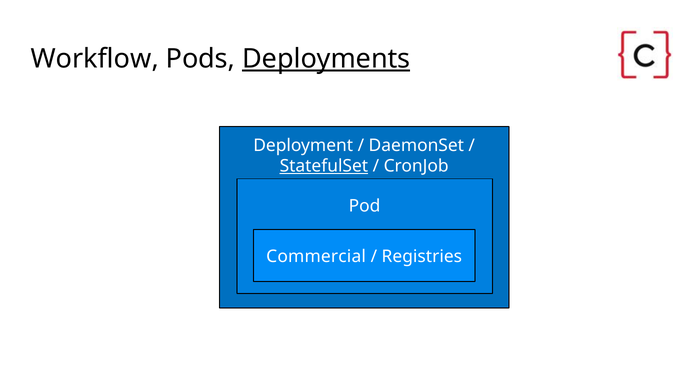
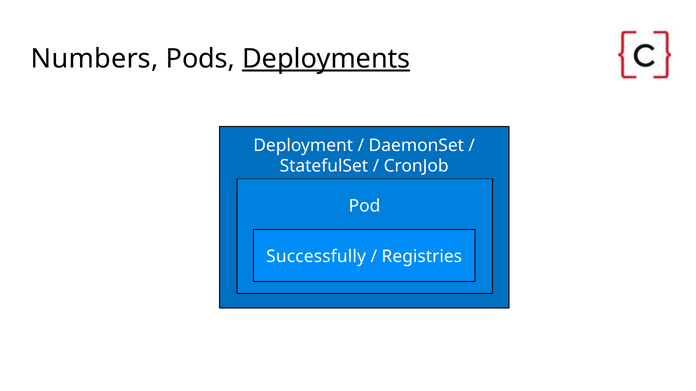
Workflow: Workflow -> Numbers
StatefulSet underline: present -> none
Commercial: Commercial -> Successfully
